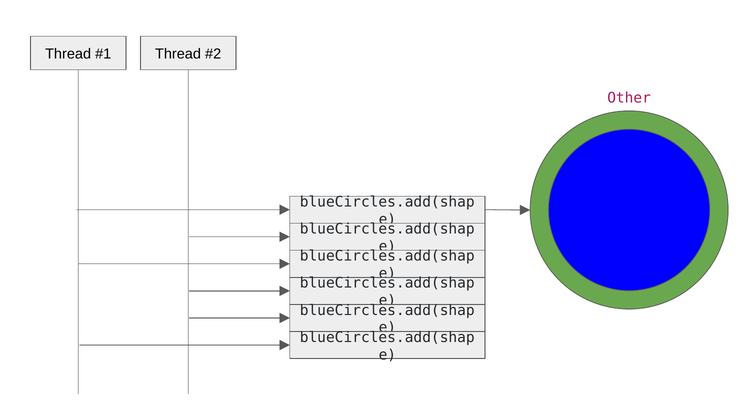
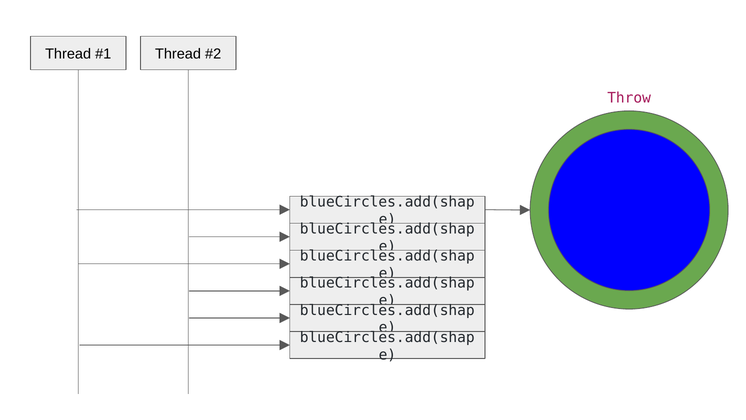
Other: Other -> Throw
